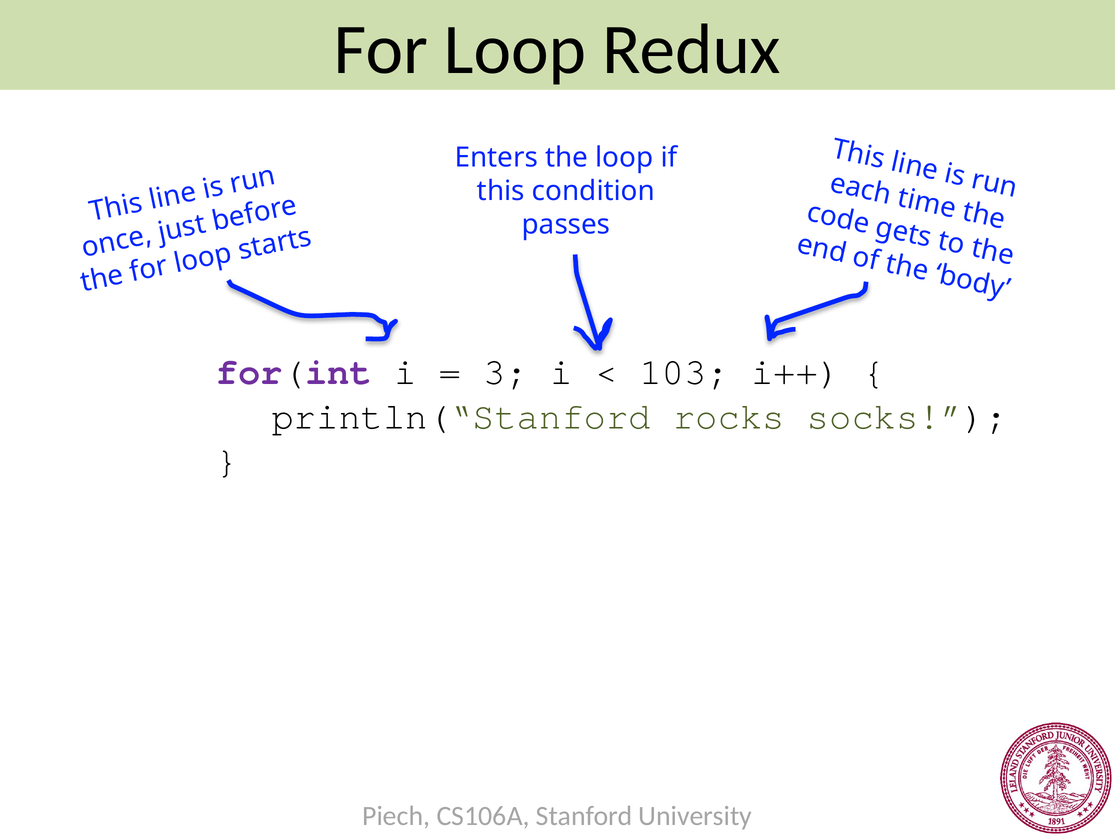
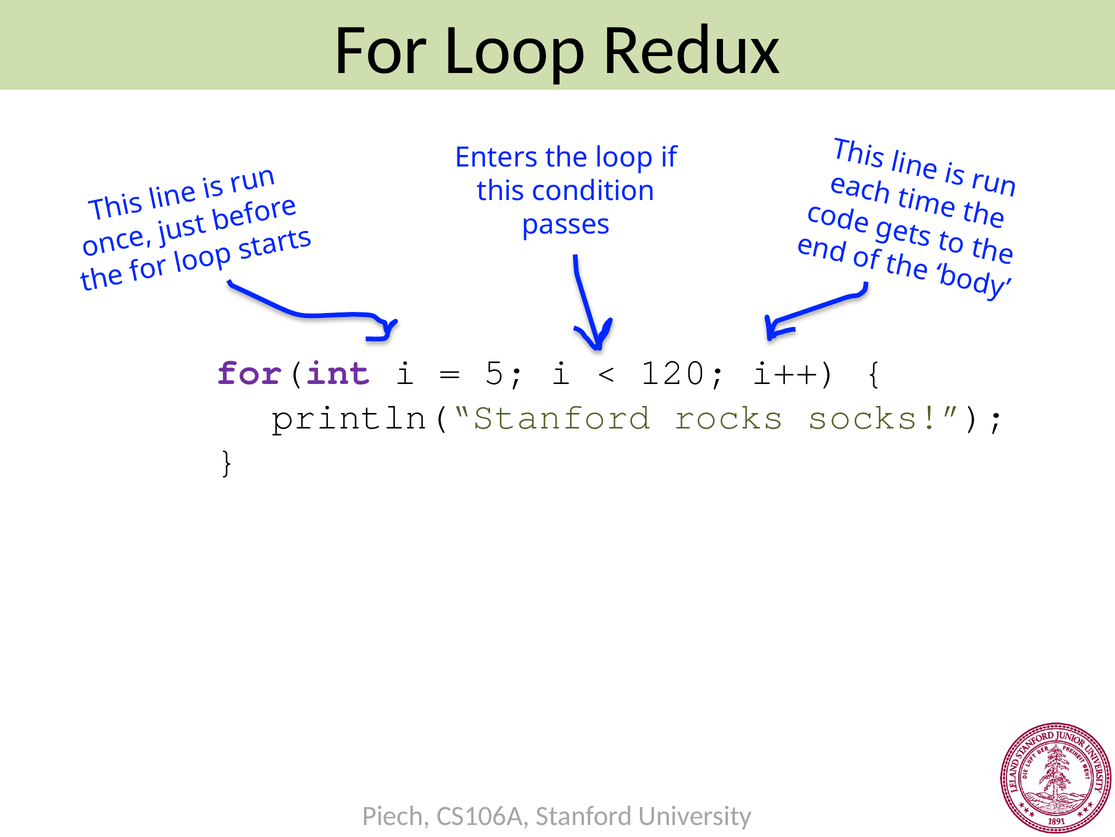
3: 3 -> 5
103: 103 -> 120
